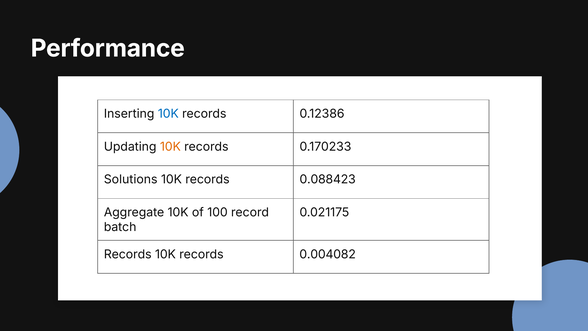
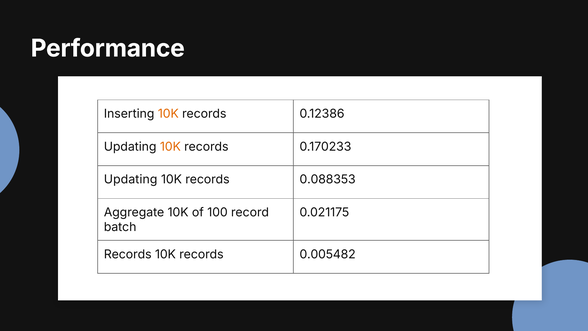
10K at (168, 114) colour: blue -> orange
Solutions at (131, 179): Solutions -> Updating
0.088423: 0.088423 -> 0.088353
0.004082: 0.004082 -> 0.005482
